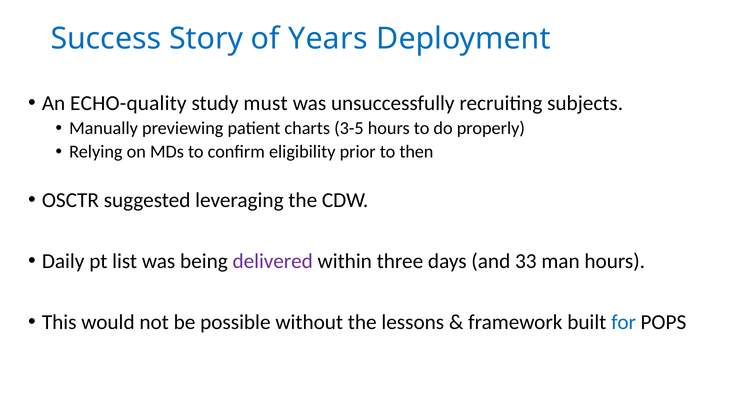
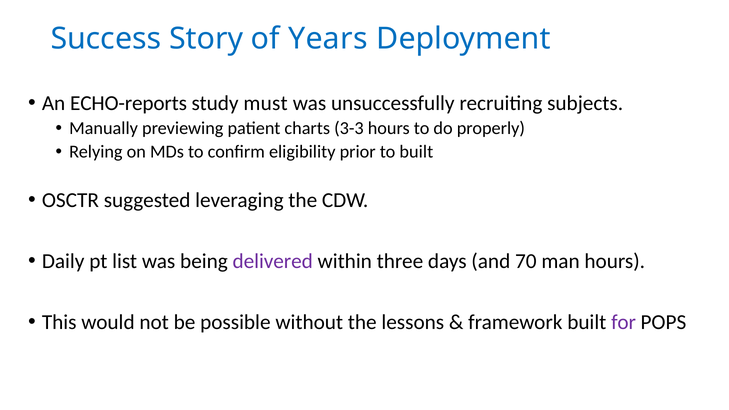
ECHO-quality: ECHO-quality -> ECHO-reports
3-5: 3-5 -> 3-3
to then: then -> built
33: 33 -> 70
for colour: blue -> purple
